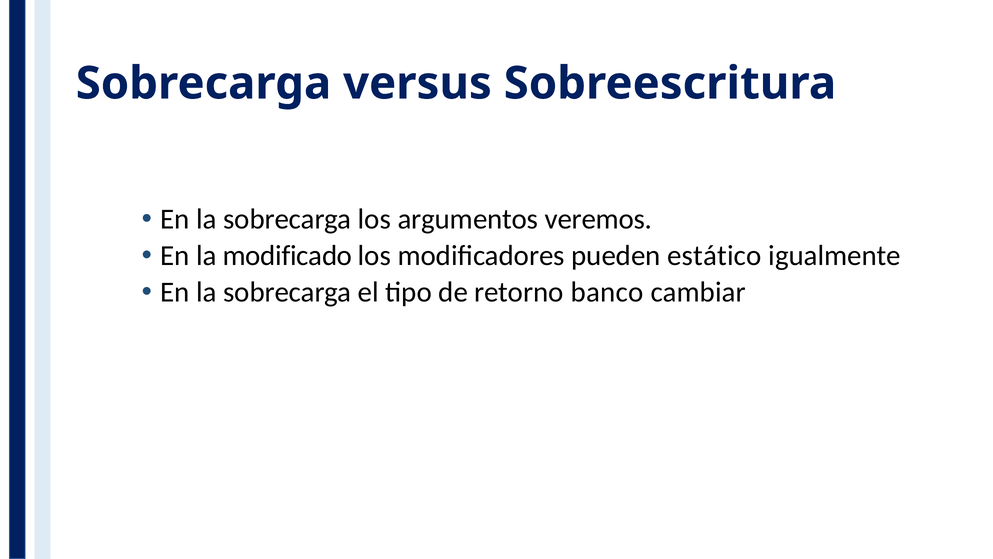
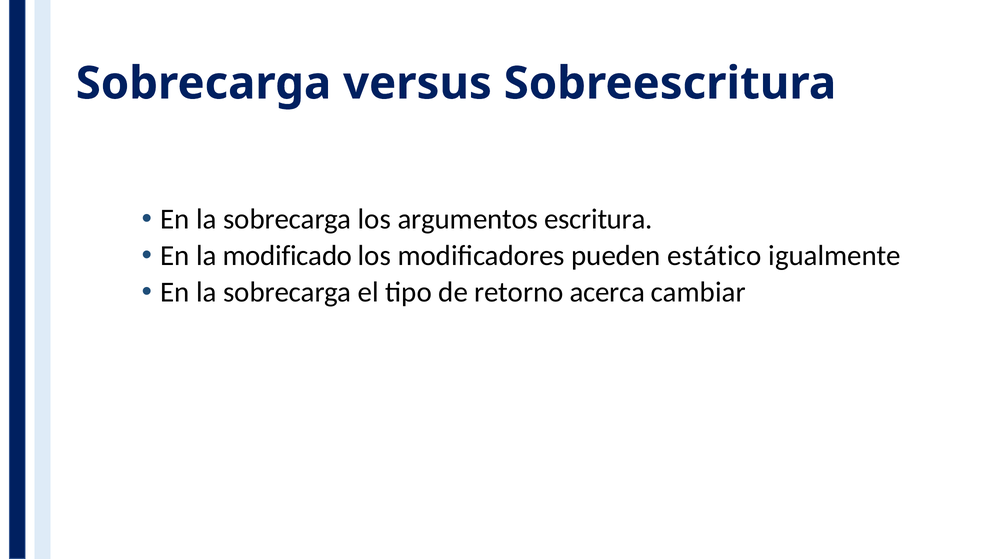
veremos: veremos -> escritura
banco: banco -> acerca
